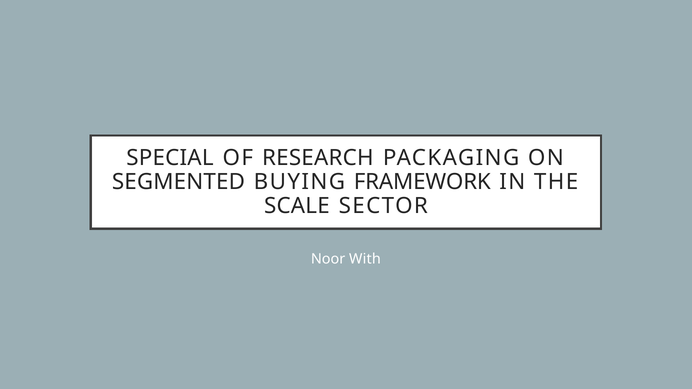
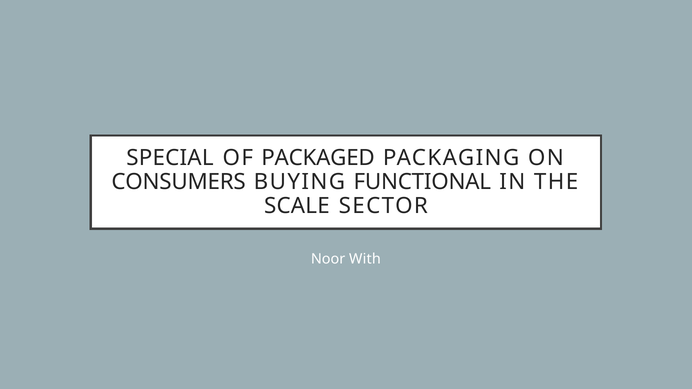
RESEARCH: RESEARCH -> PACKAGED
SEGMENTED: SEGMENTED -> CONSUMERS
FRAMEWORK: FRAMEWORK -> FUNCTIONAL
